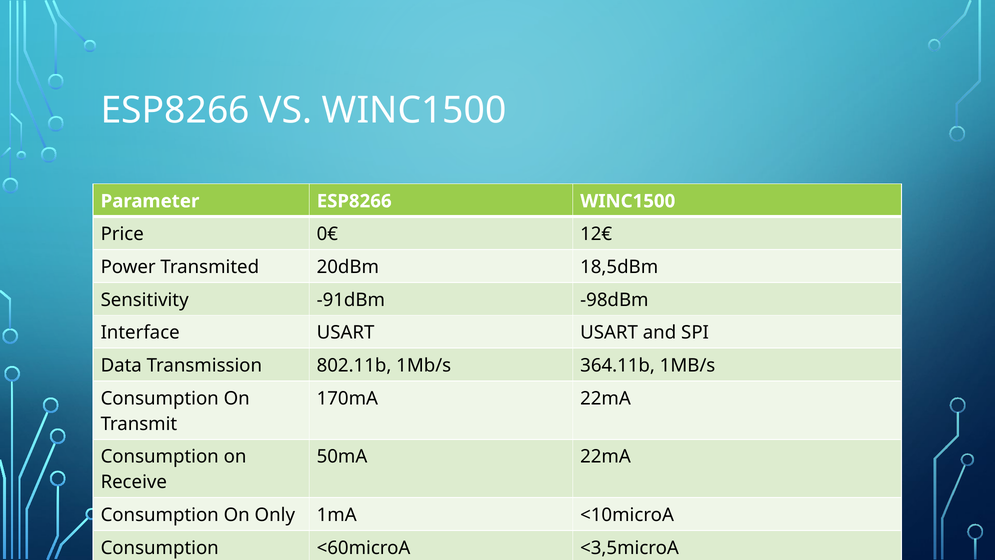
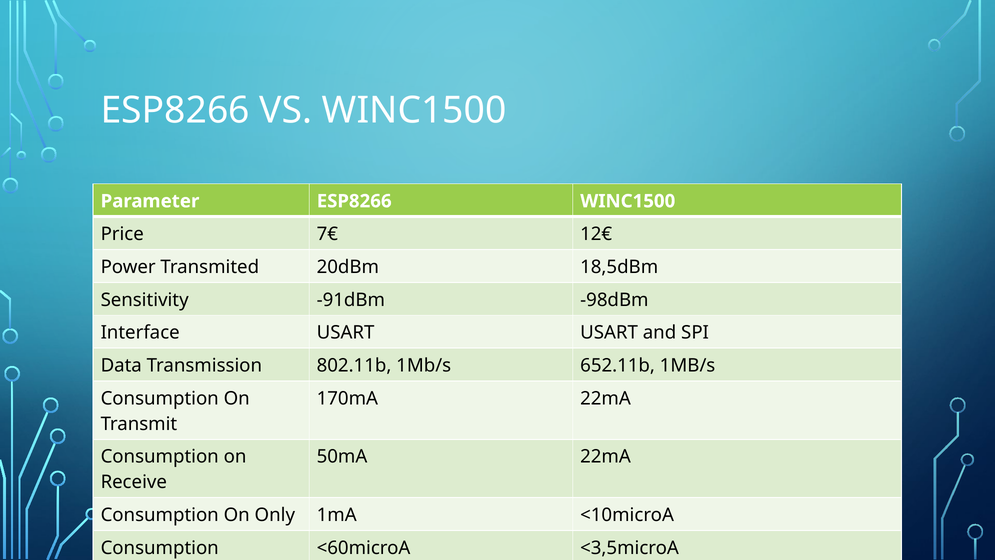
0€: 0€ -> 7€
364.11b: 364.11b -> 652.11b
